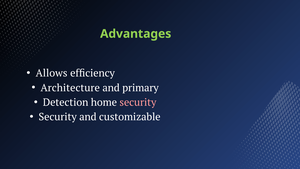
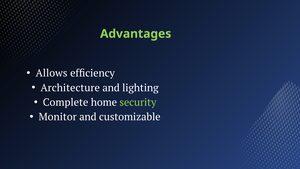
primary: primary -> lighting
Detection: Detection -> Complete
security at (138, 102) colour: pink -> light green
Security at (58, 117): Security -> Monitor
